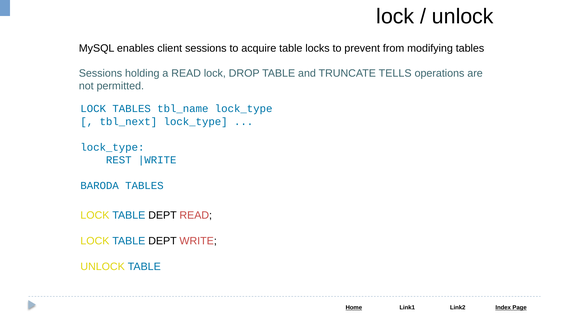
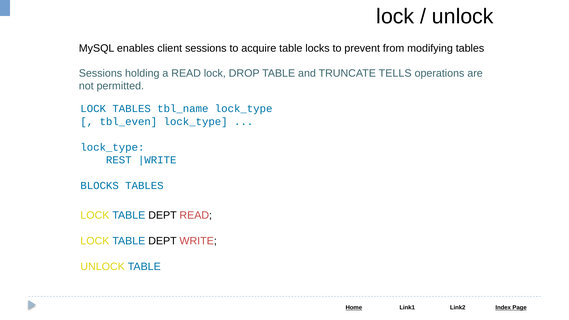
tbl_next: tbl_next -> tbl_even
BARODA: BARODA -> BLOCKS
